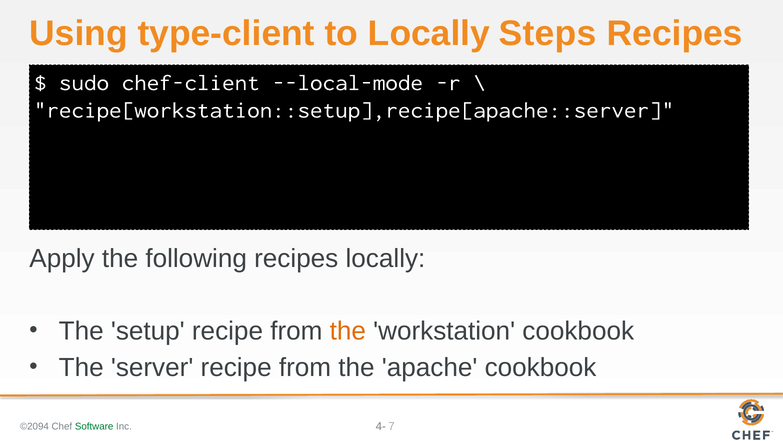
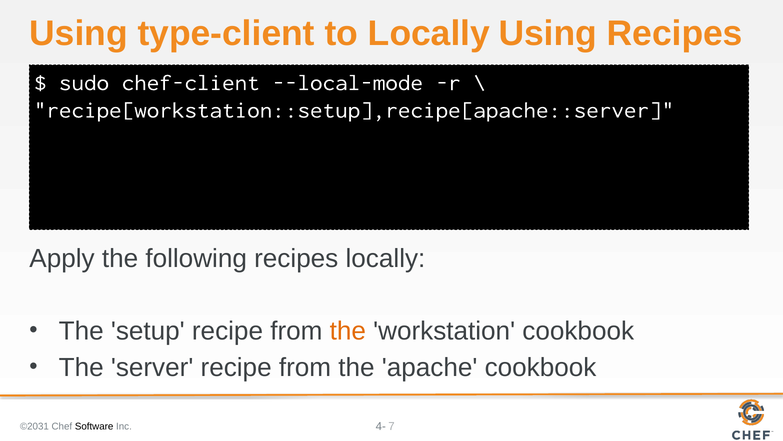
Locally Steps: Steps -> Using
©2094: ©2094 -> ©2031
Software colour: green -> black
